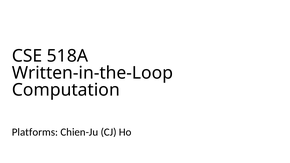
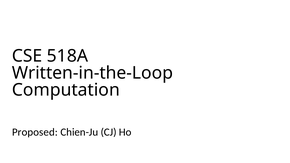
Platforms: Platforms -> Proposed
